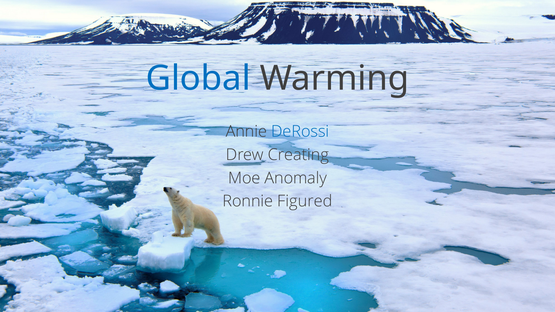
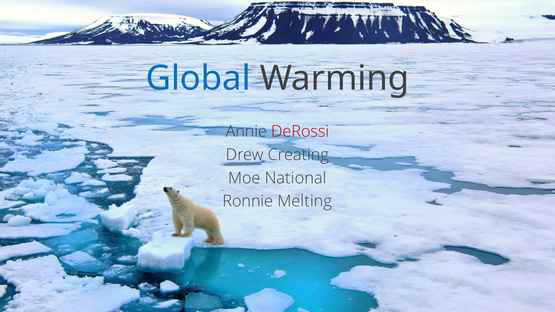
DeRossi colour: blue -> red
Anomaly: Anomaly -> National
Figured: Figured -> Melting
